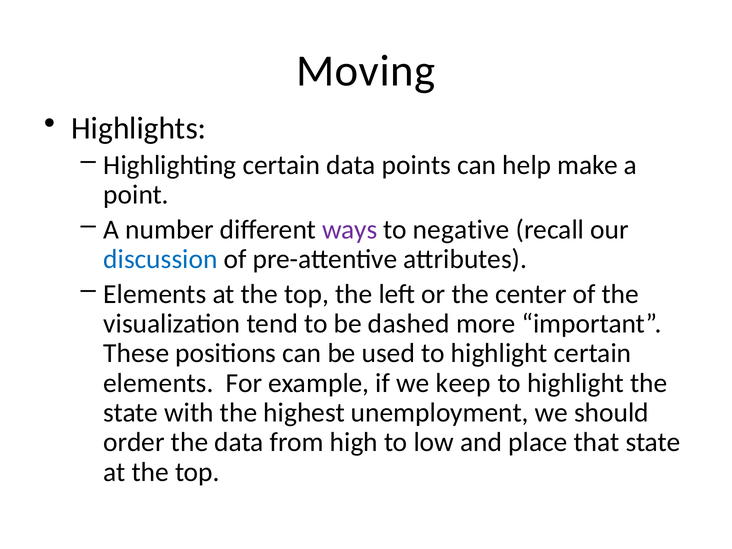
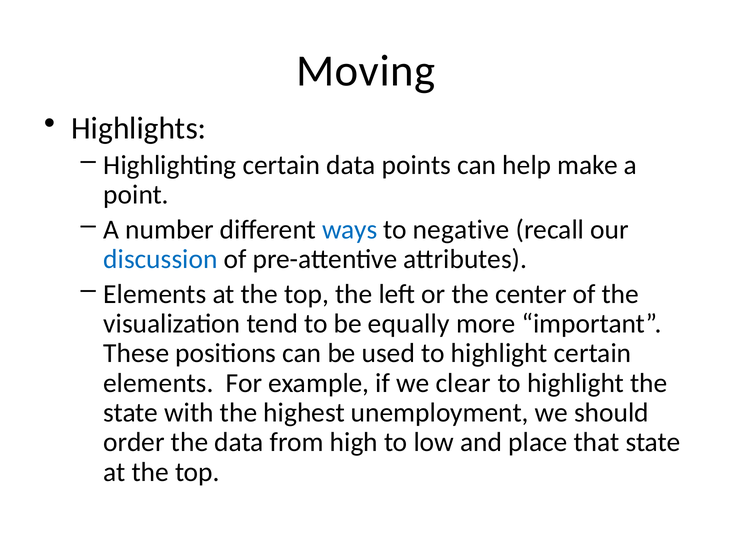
ways colour: purple -> blue
dashed: dashed -> equally
keep: keep -> clear
